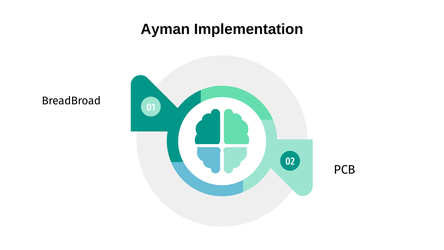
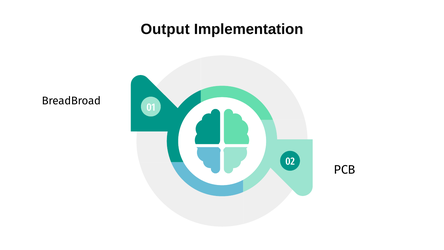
Ayman: Ayman -> Output
